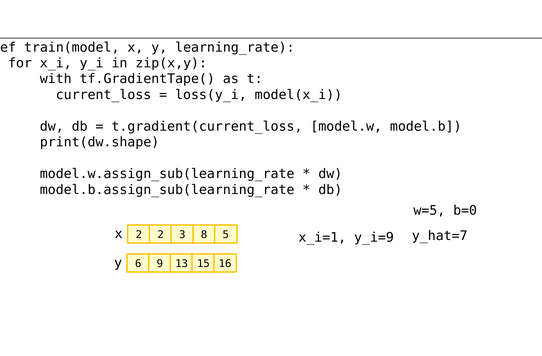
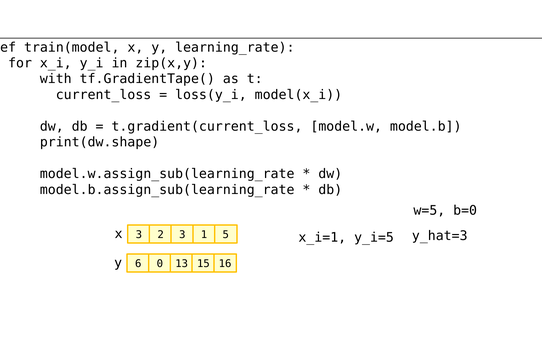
x 2: 2 -> 3
8: 8 -> 1
y_hat=7: y_hat=7 -> y_hat=3
y_i=9: y_i=9 -> y_i=5
9: 9 -> 0
